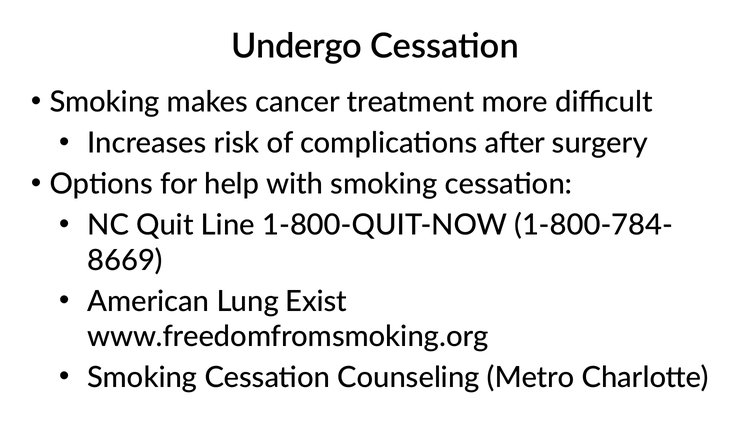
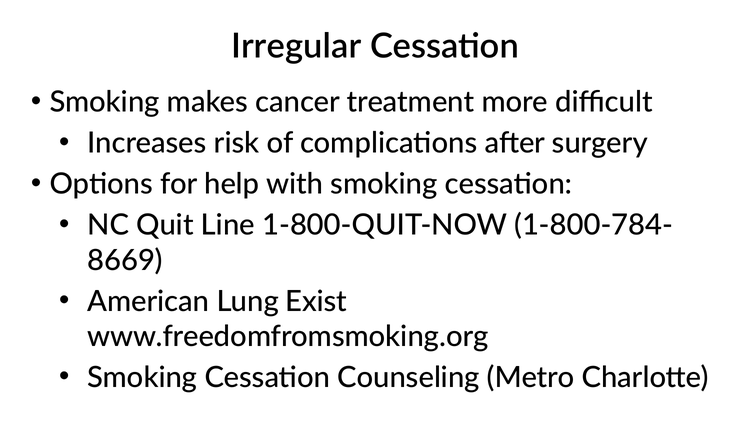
Undergo: Undergo -> Irregular
